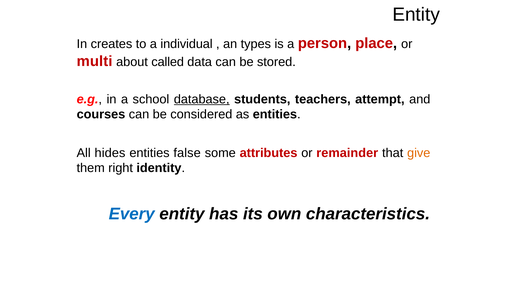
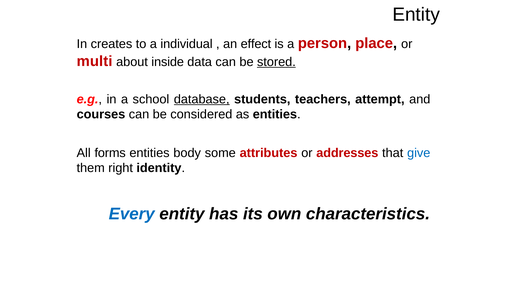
types: types -> effect
called: called -> inside
stored underline: none -> present
hides: hides -> forms
false: false -> body
remainder: remainder -> addresses
give colour: orange -> blue
